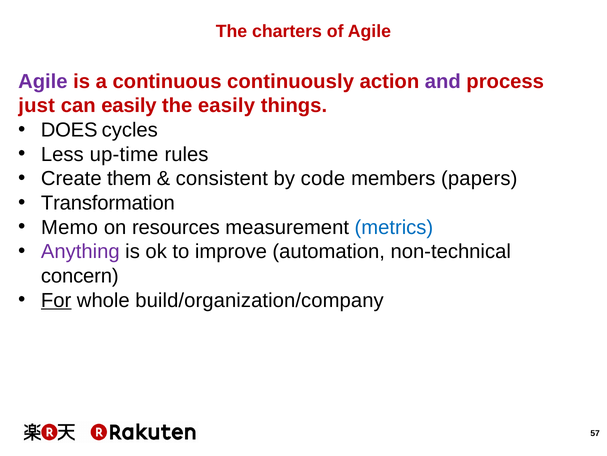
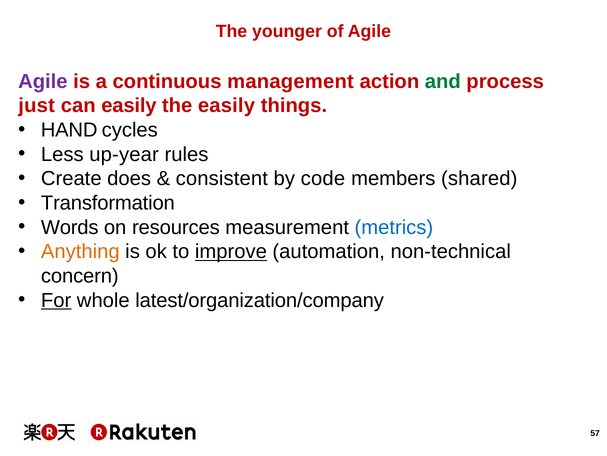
charters: charters -> younger
continuously: continuously -> management
and colour: purple -> green
DOES: DOES -> HAND
up-time: up-time -> up-year
them: them -> does
papers: papers -> shared
Memo: Memo -> Words
Anything colour: purple -> orange
improve underline: none -> present
build/organization/company: build/organization/company -> latest/organization/company
